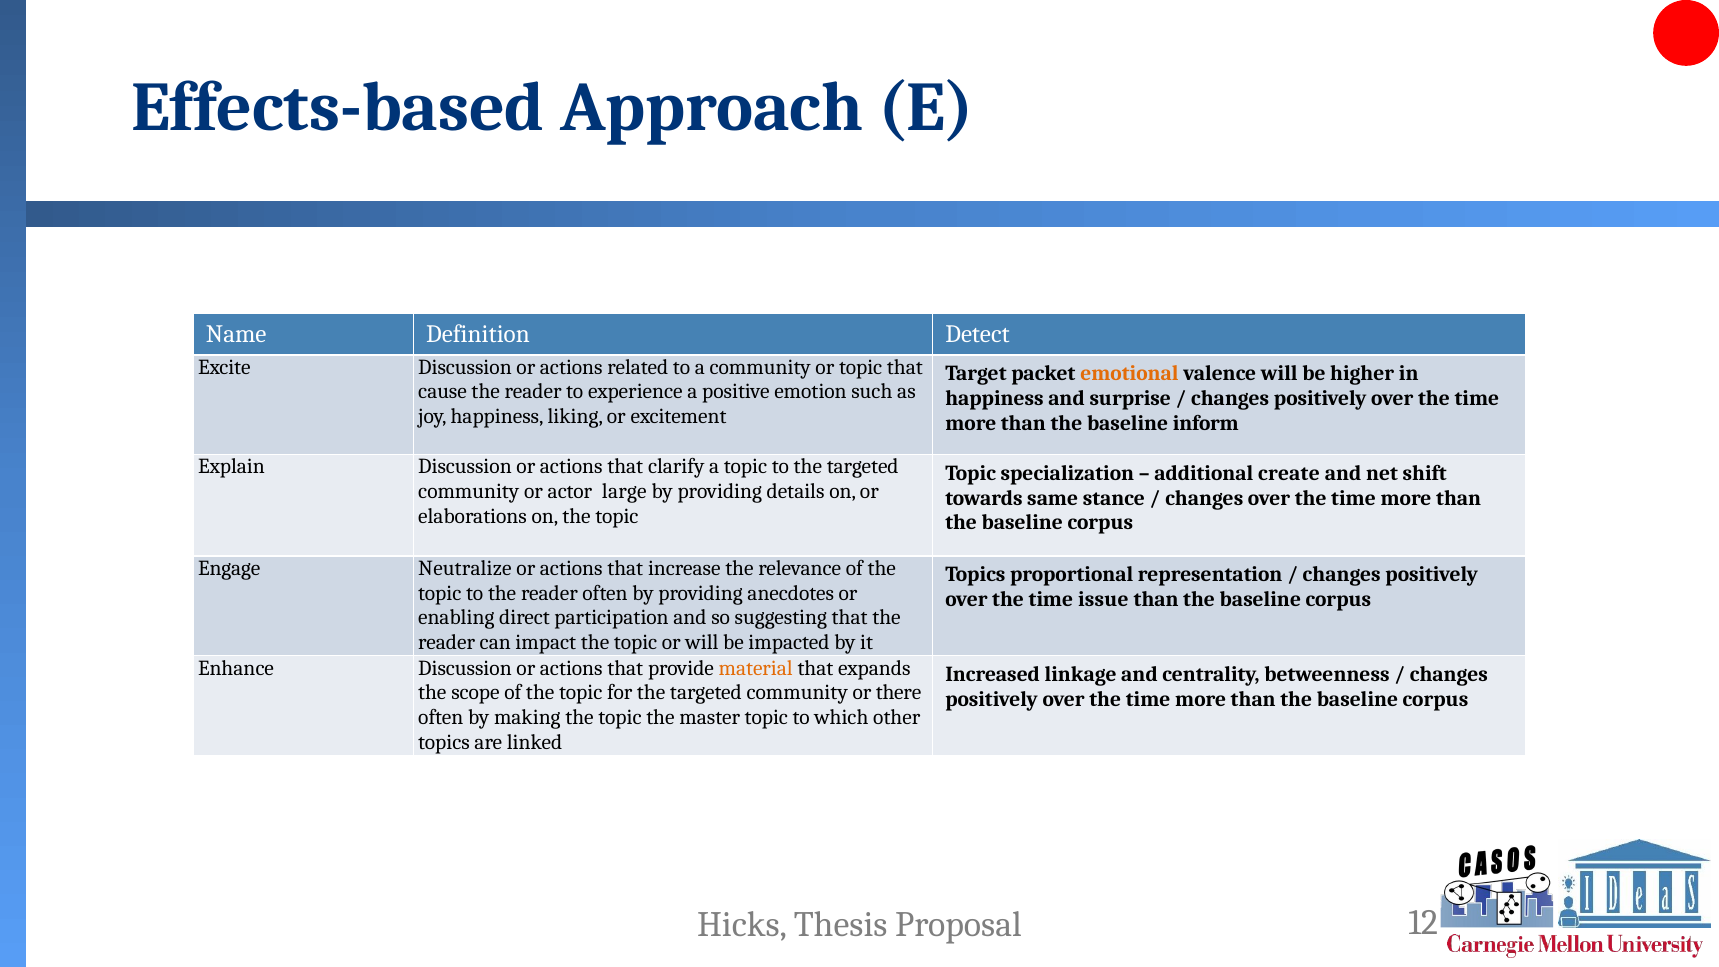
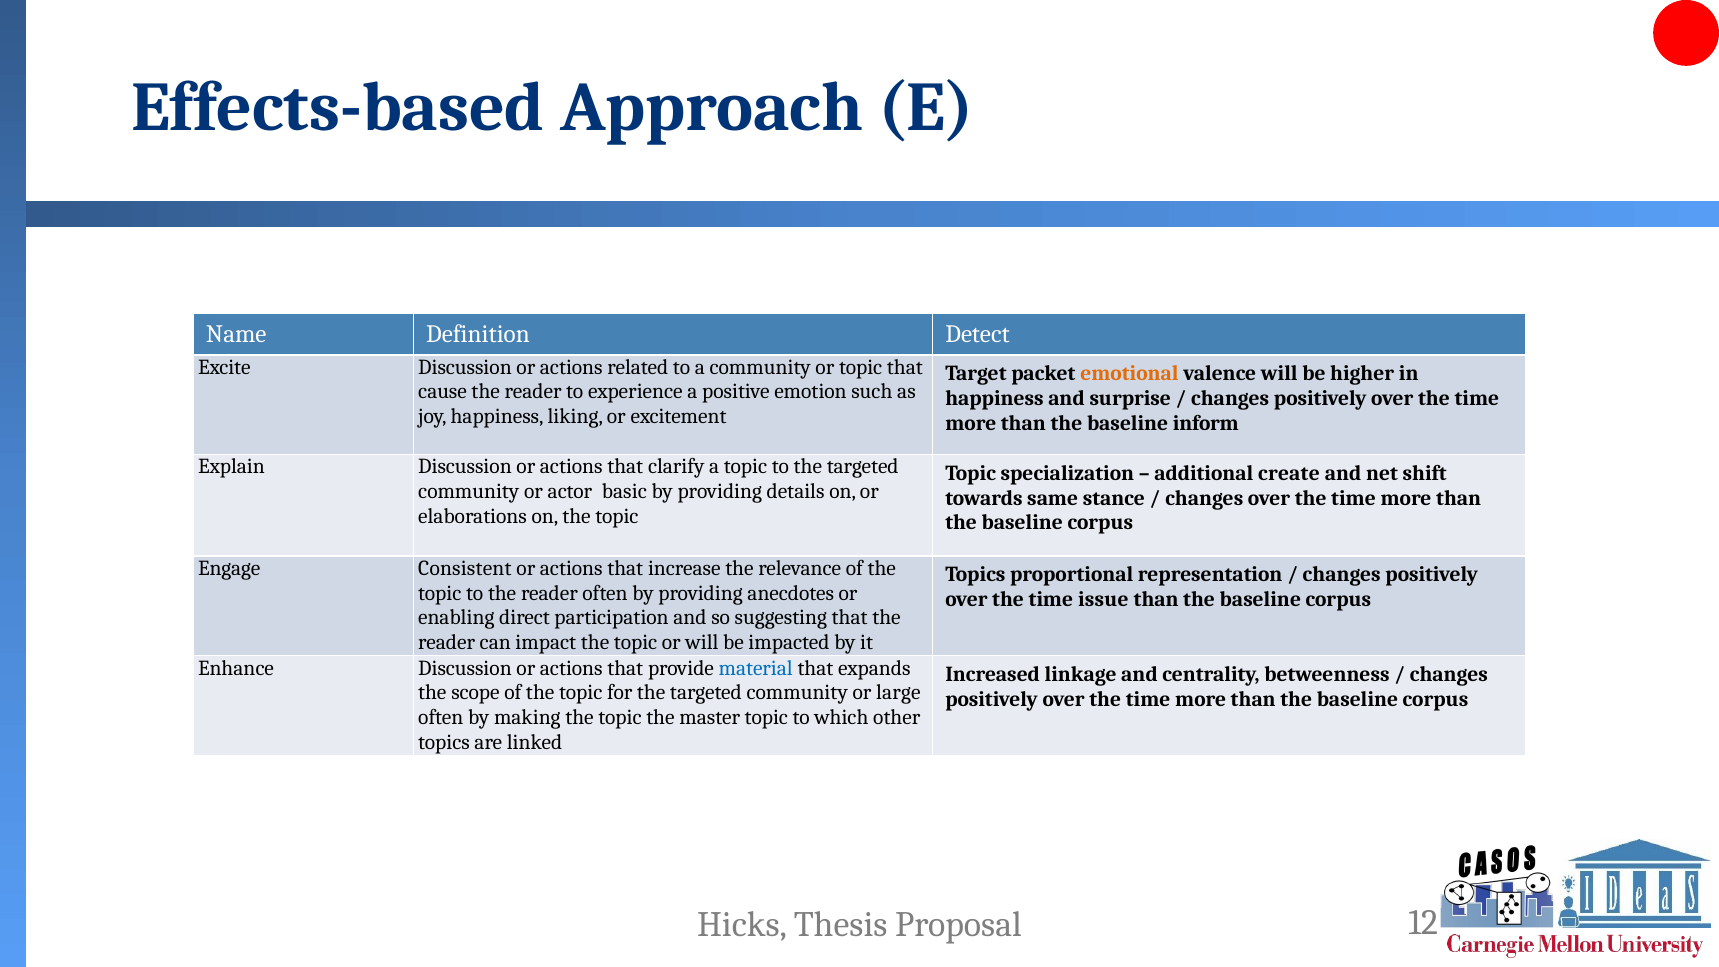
large: large -> basic
Neutralize: Neutralize -> Consistent
material colour: orange -> blue
there: there -> large
